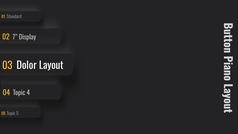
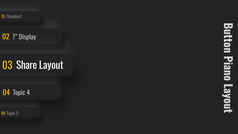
Dolor: Dolor -> Share
